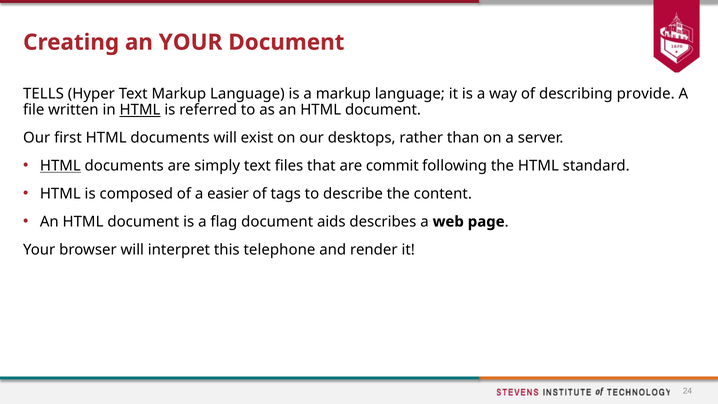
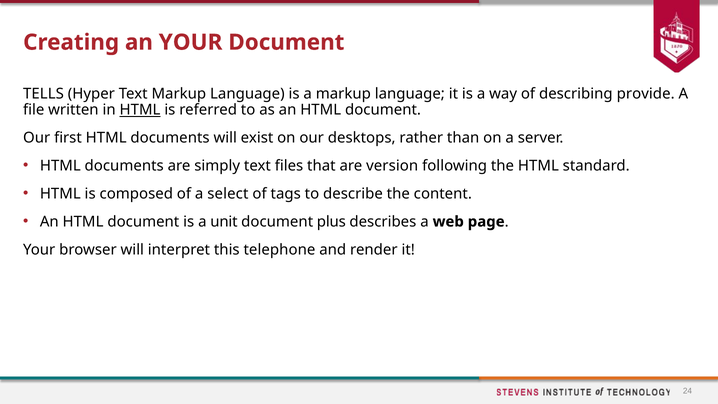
HTML at (60, 166) underline: present -> none
commit: commit -> version
easier: easier -> select
flag: flag -> unit
aids: aids -> plus
